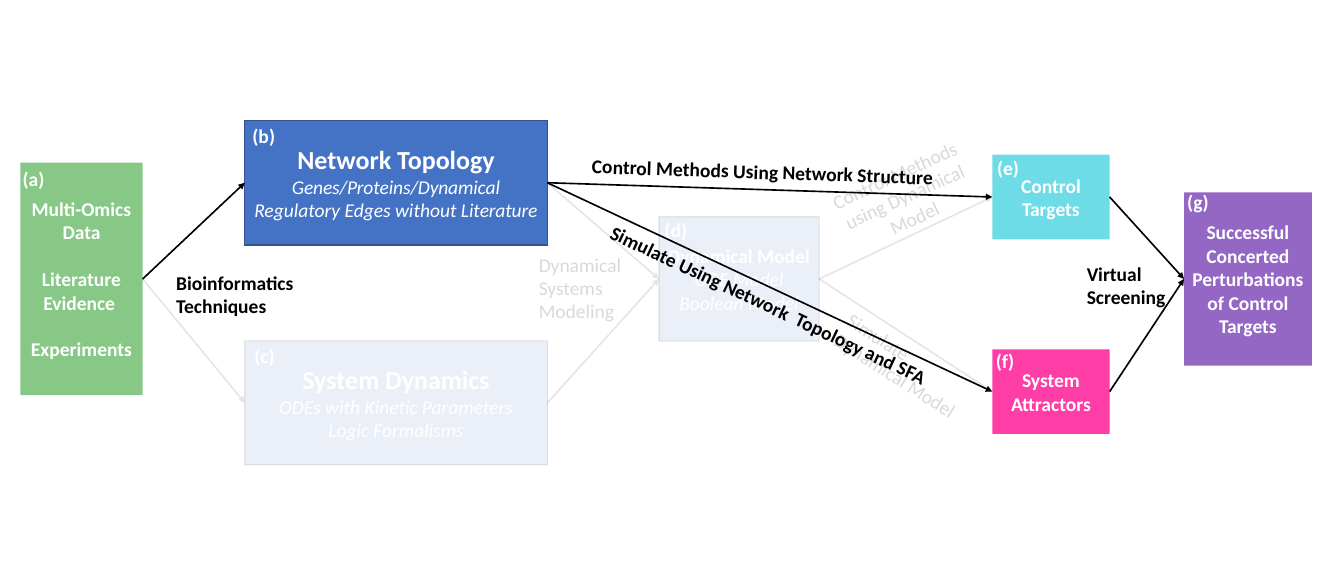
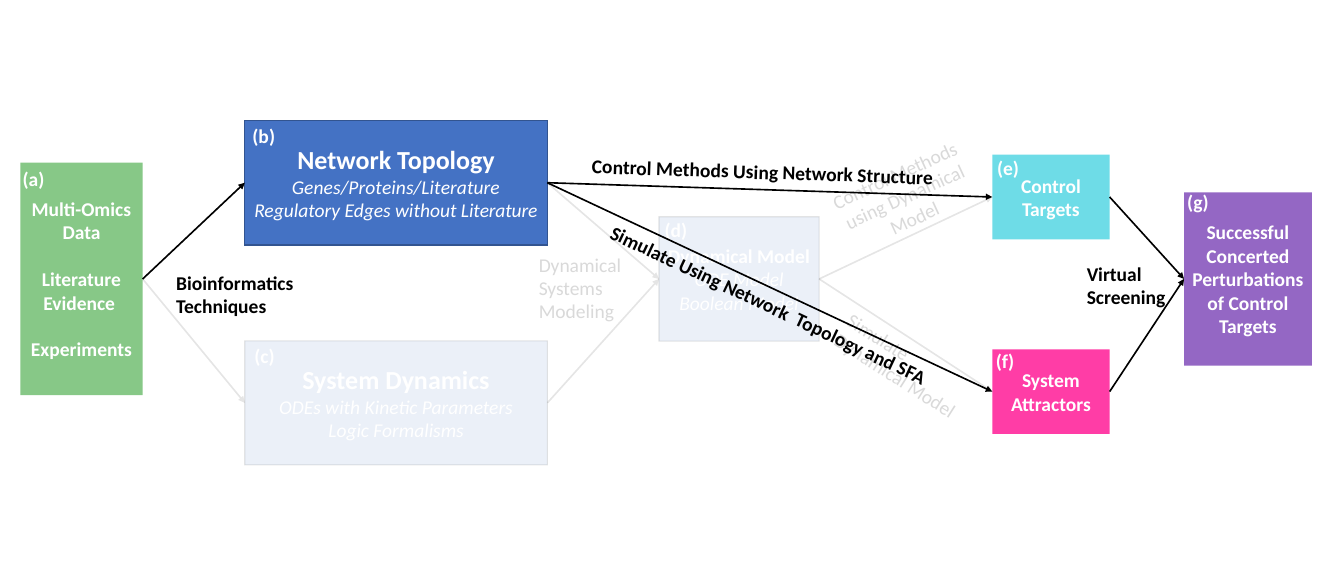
Genes/Proteins/Dynamical: Genes/Proteins/Dynamical -> Genes/Proteins/Literature
